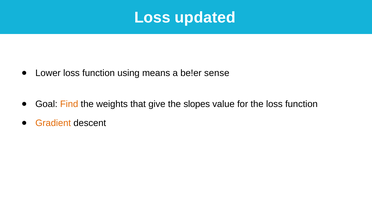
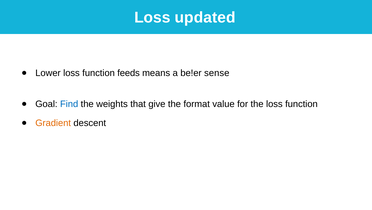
using: using -> feeds
Find colour: orange -> blue
slopes: slopes -> format
